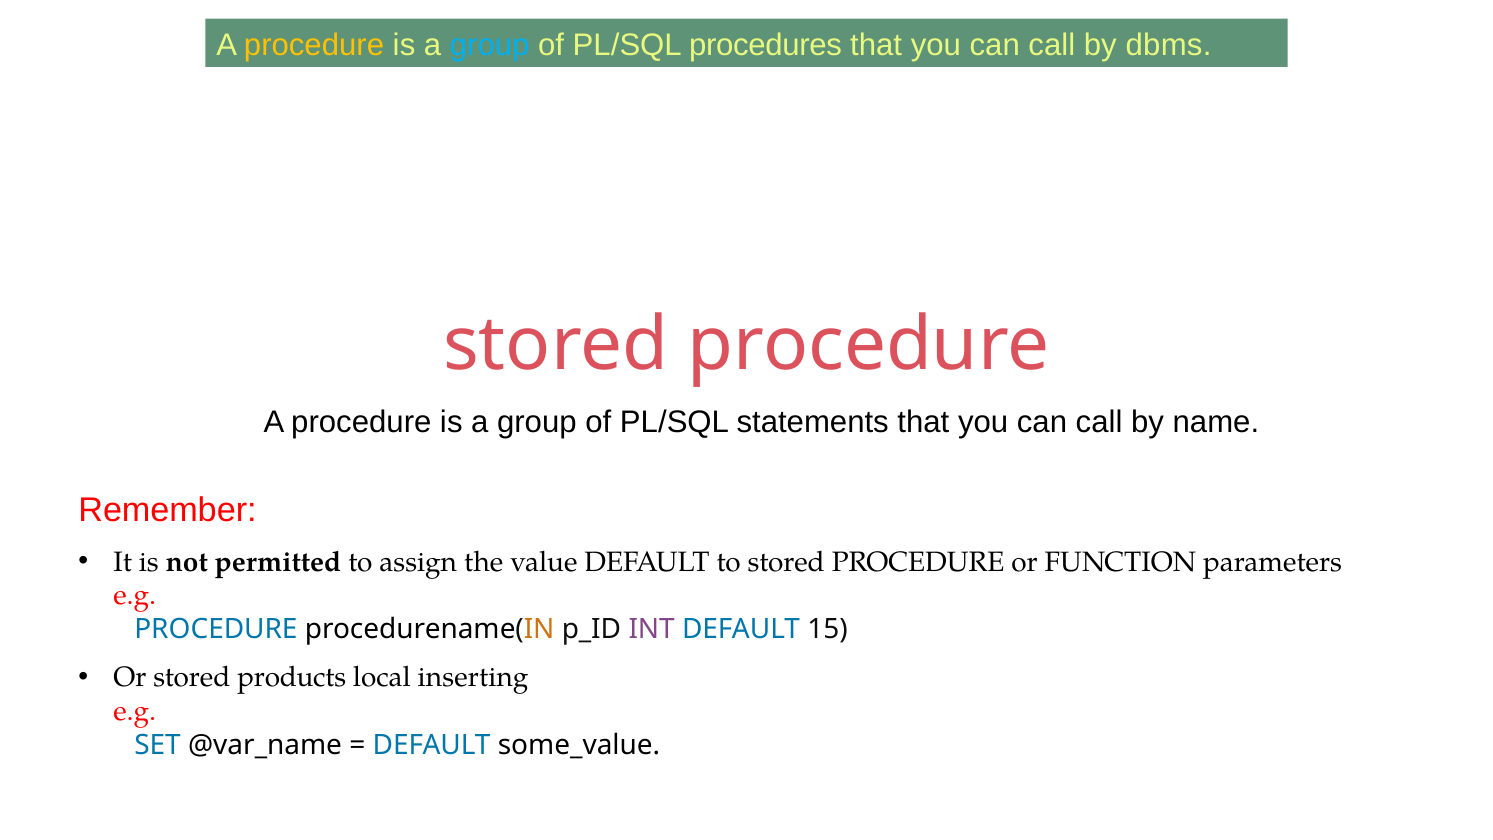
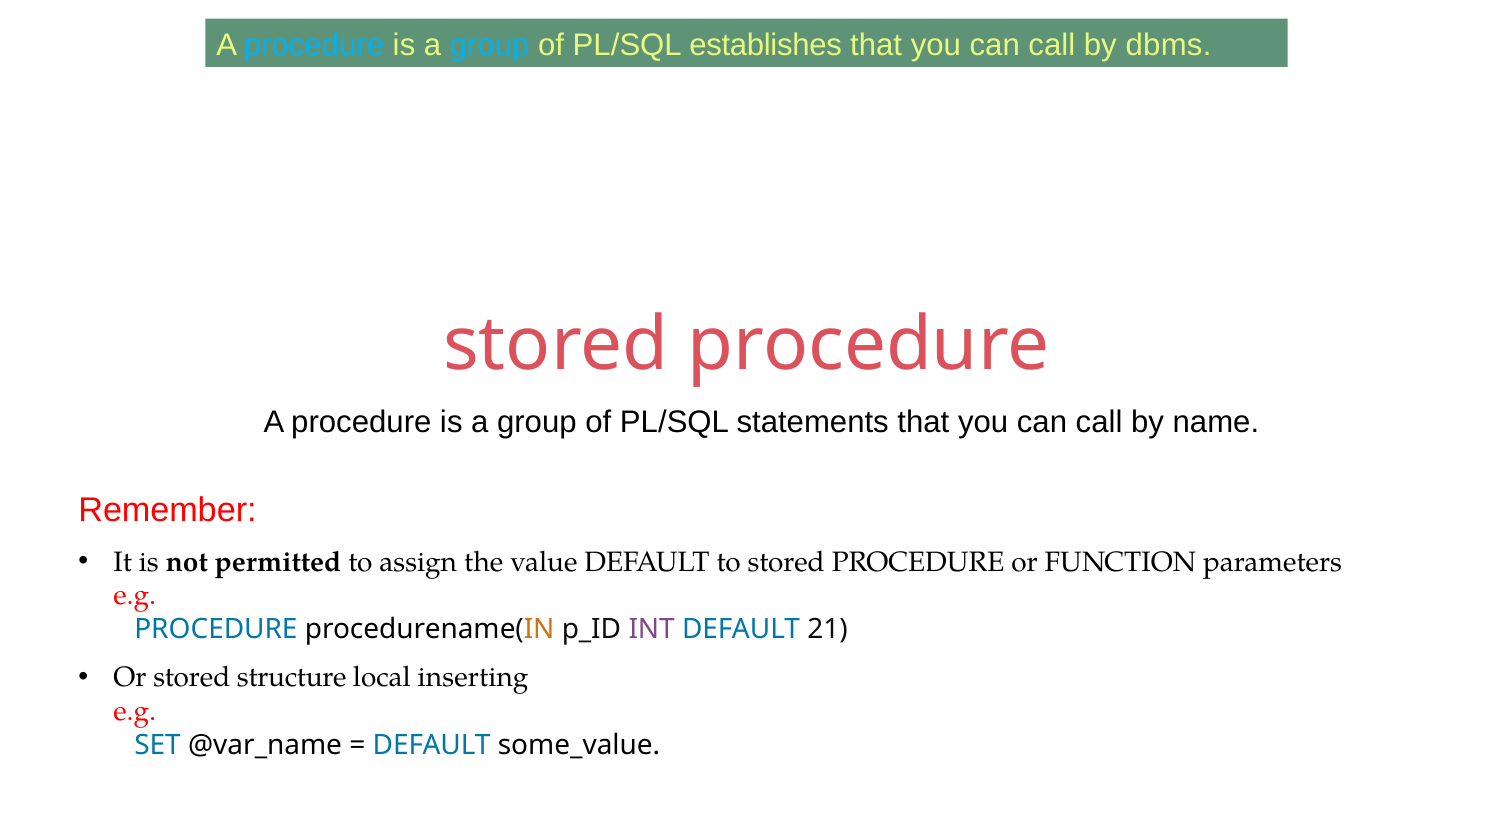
procedure at (314, 45) colour: yellow -> light blue
procedures: procedures -> establishes
15: 15 -> 21
products: products -> structure
